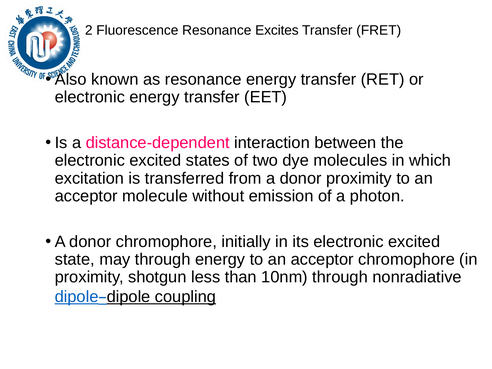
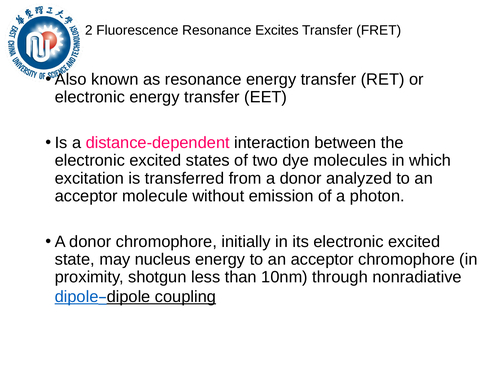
donor proximity: proximity -> analyzed
may through: through -> nucleus
